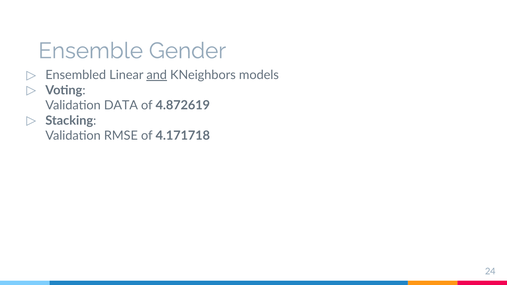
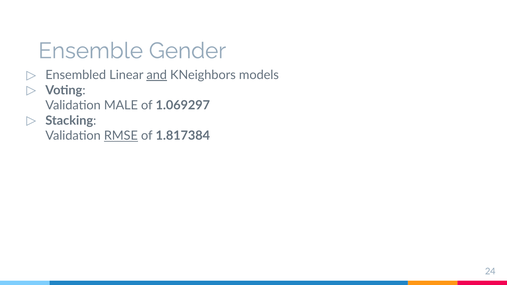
DATA: DATA -> MALE
4.872619: 4.872619 -> 1.069297
RMSE underline: none -> present
4.171718: 4.171718 -> 1.817384
